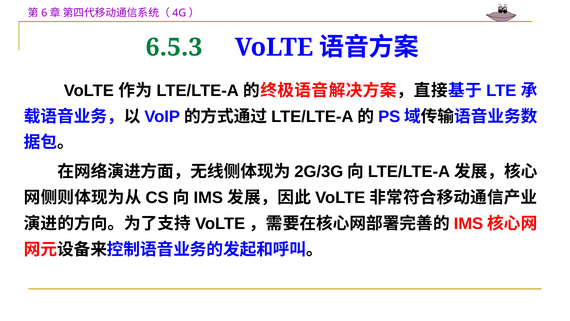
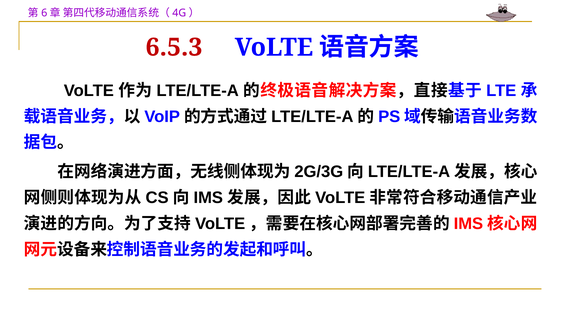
6.5.3 colour: green -> red
